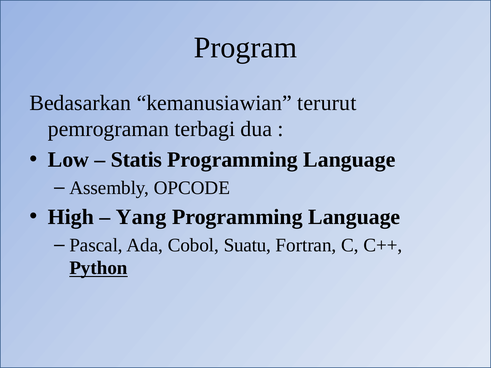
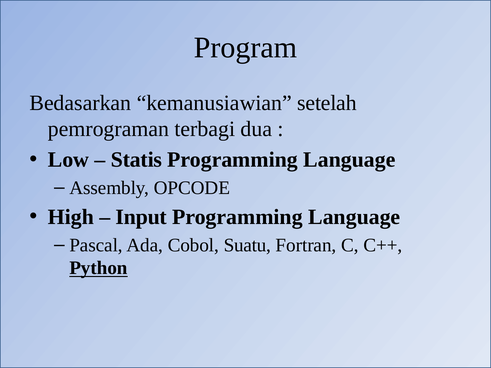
terurut: terurut -> setelah
Yang: Yang -> Input
